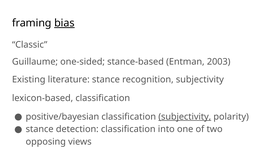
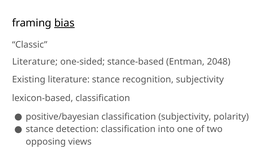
Guillaume at (35, 62): Guillaume -> Literature
2003: 2003 -> 2048
subjectivity at (185, 117) underline: present -> none
